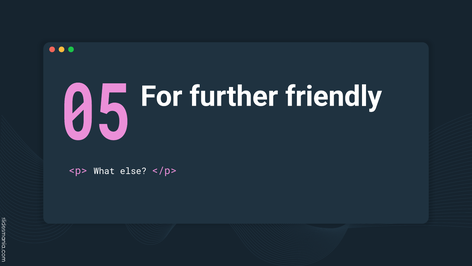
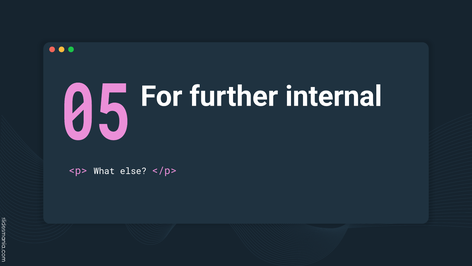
friendly: friendly -> internal
